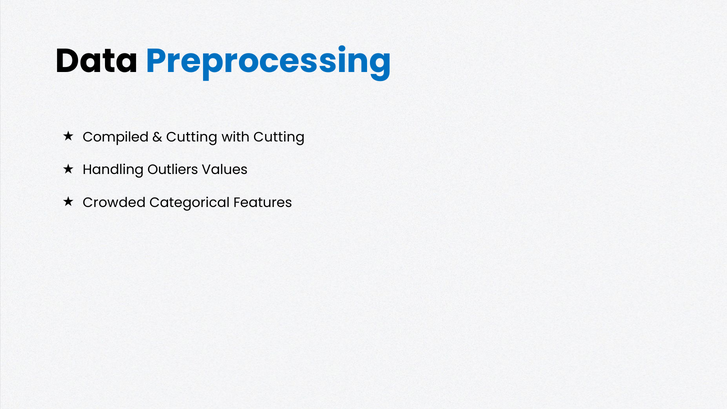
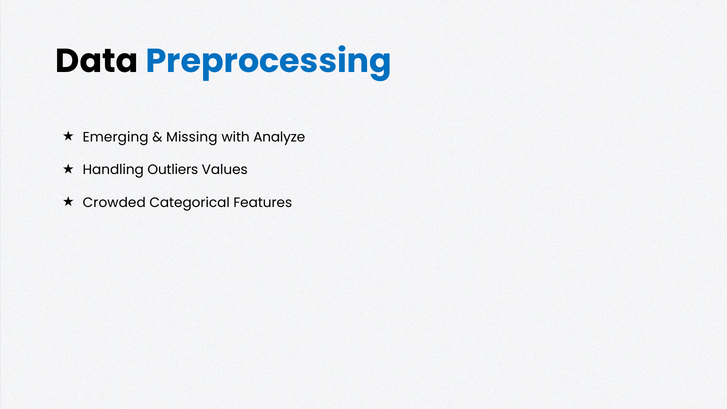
Compiled: Compiled -> Emerging
Cutting at (192, 137): Cutting -> Missing
with Cutting: Cutting -> Analyze
